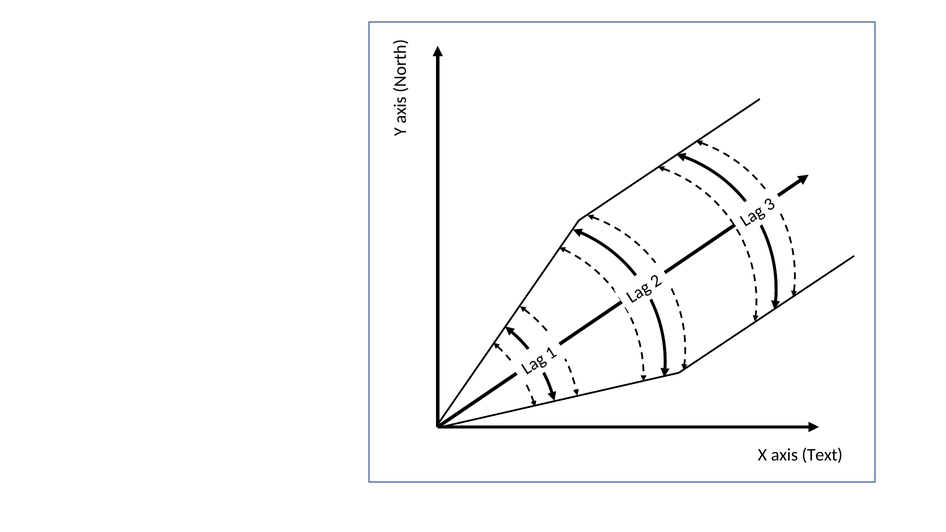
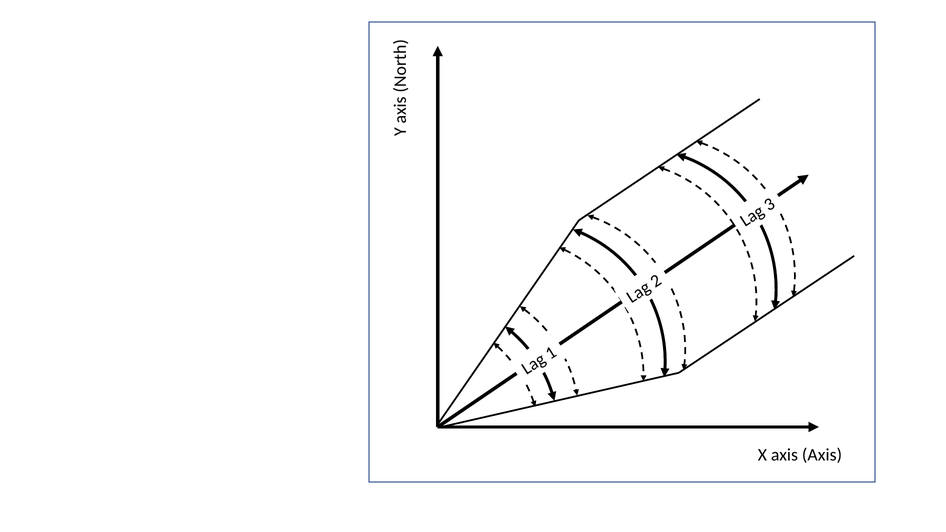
axis Text: Text -> Axis
